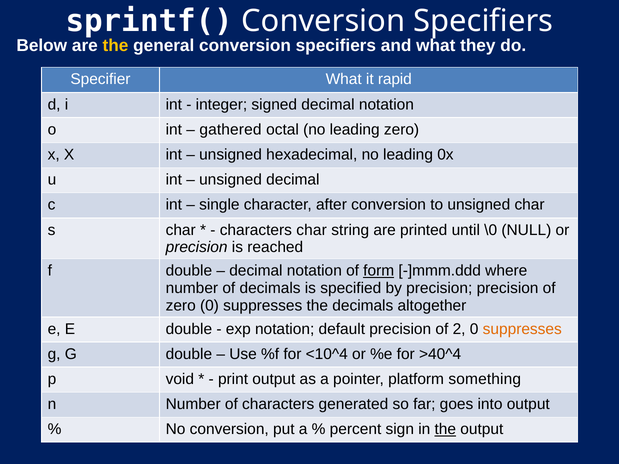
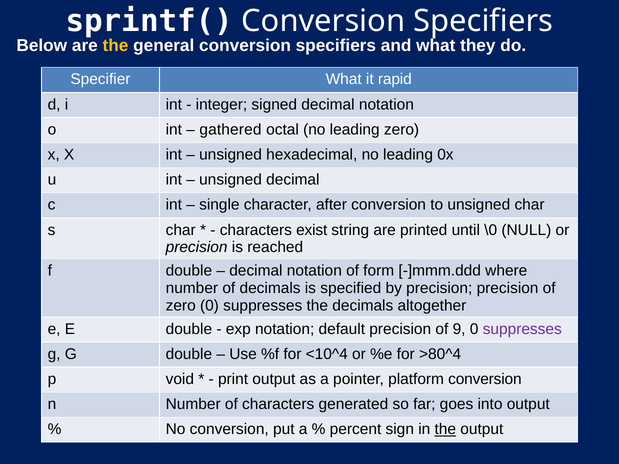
characters char: char -> exist
form underline: present -> none
2: 2 -> 9
suppresses at (522, 329) colour: orange -> purple
>40^4: >40^4 -> >80^4
platform something: something -> conversion
